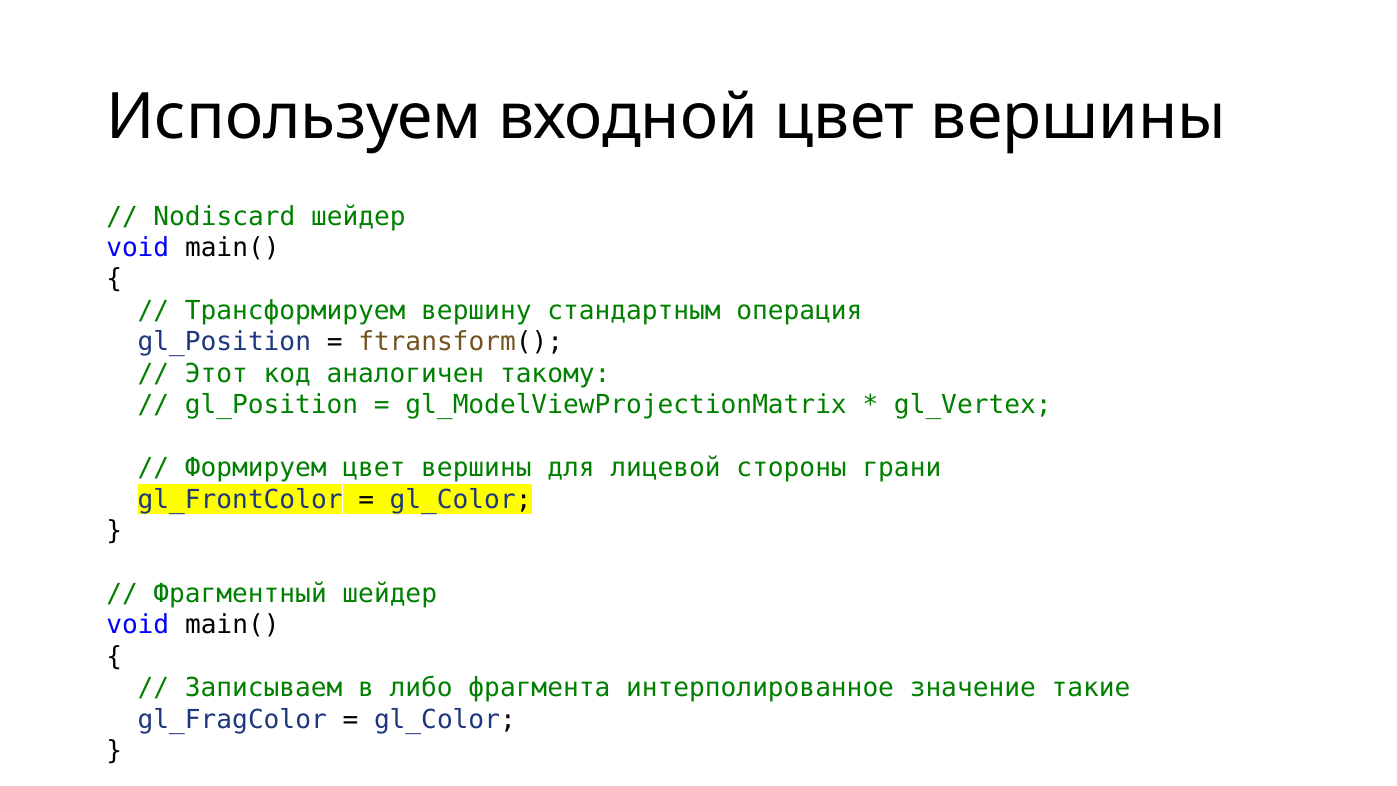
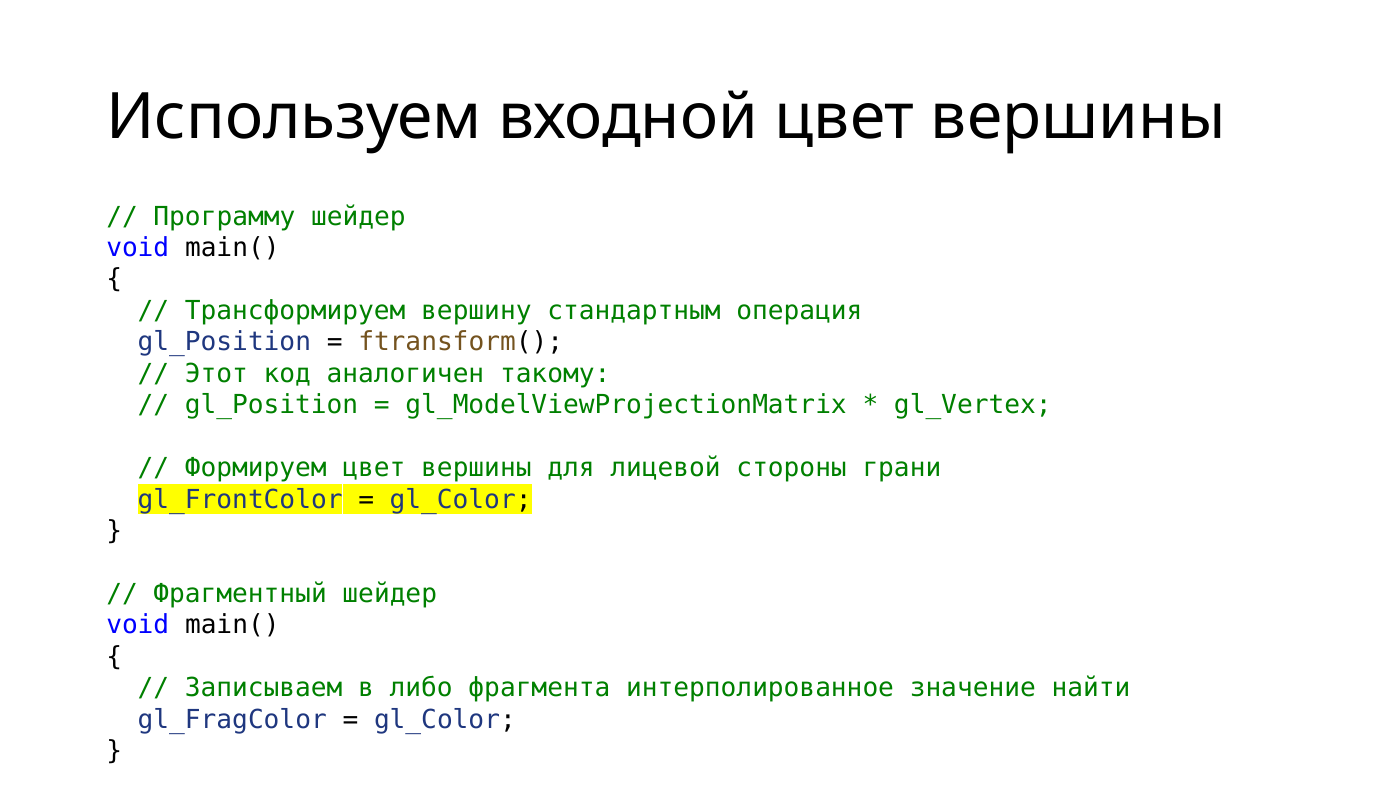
Nodiscard: Nodiscard -> Программу
такие: такие -> найти
